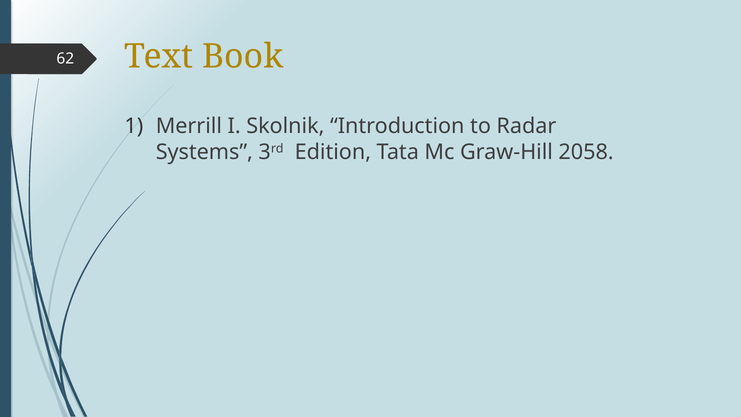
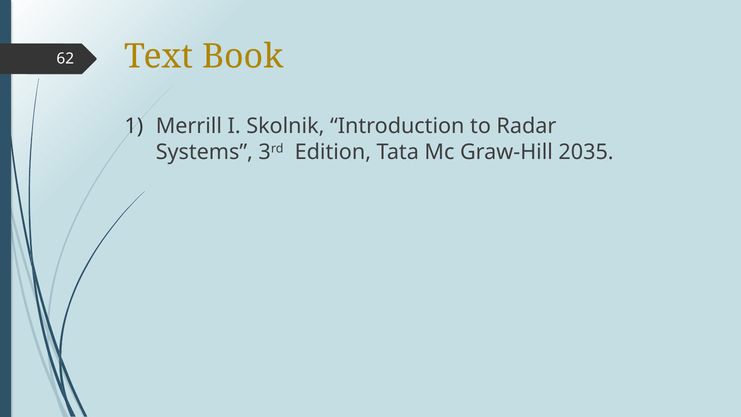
2058: 2058 -> 2035
